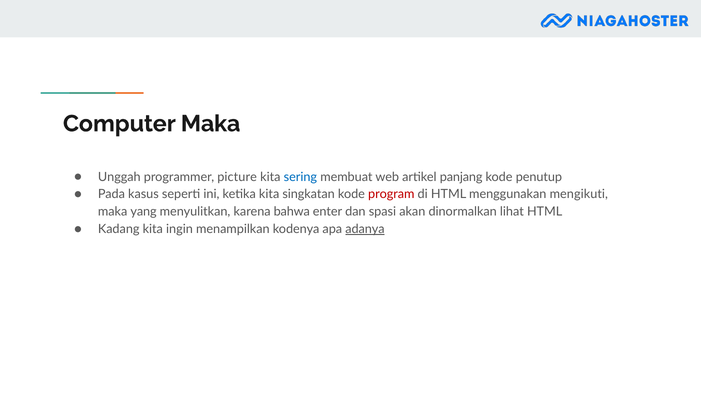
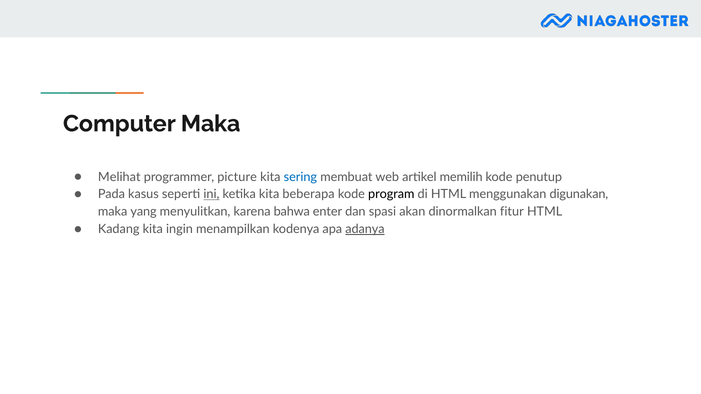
Unggah: Unggah -> Melihat
panjang: panjang -> memilih
ini underline: none -> present
singkatan: singkatan -> beberapa
program colour: red -> black
mengikuti: mengikuti -> digunakan
lihat: lihat -> fitur
